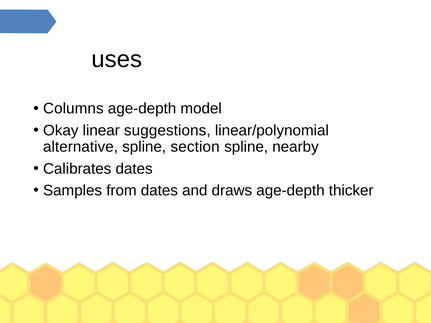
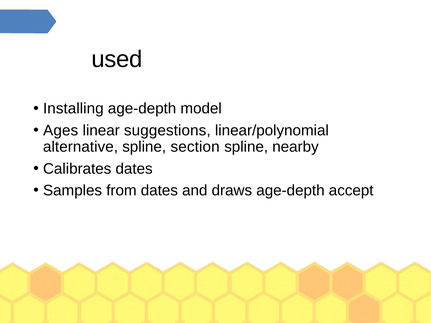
uses: uses -> used
Columns: Columns -> Installing
Okay: Okay -> Ages
thicker: thicker -> accept
